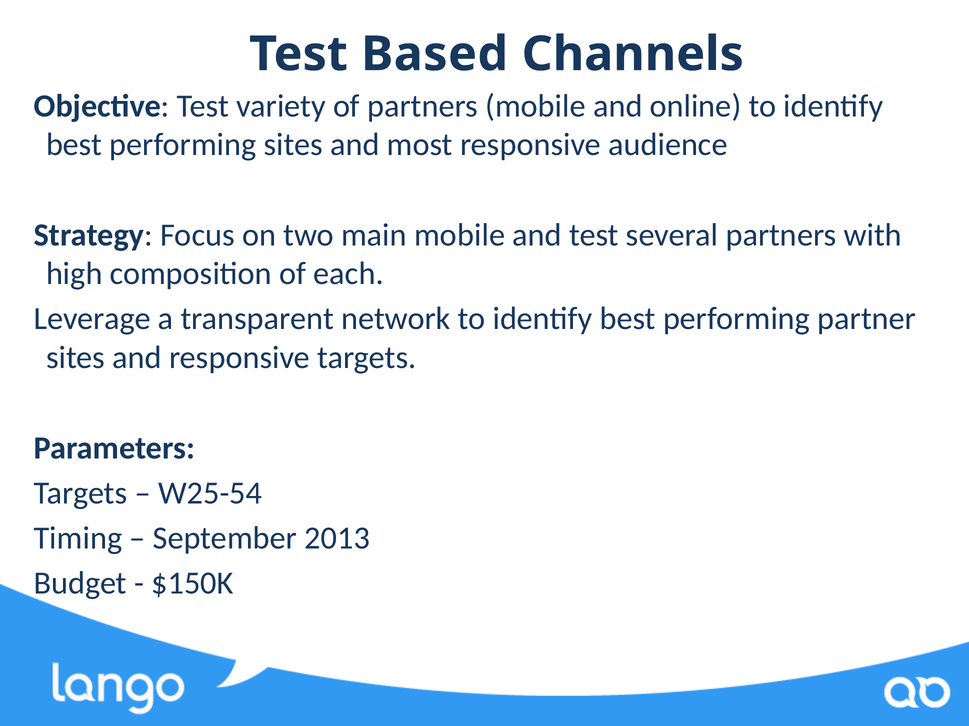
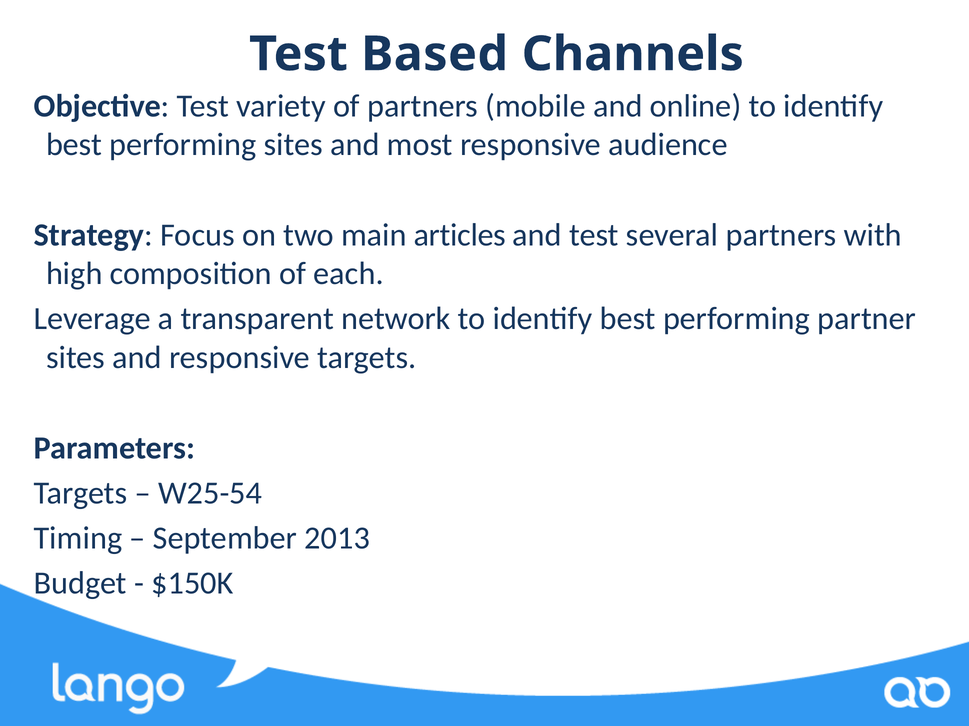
main mobile: mobile -> articles
